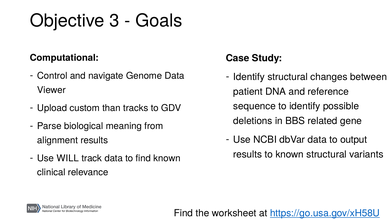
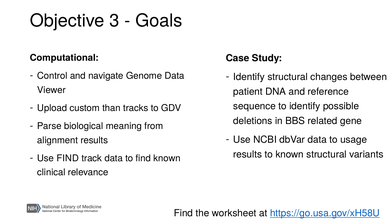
output: output -> usage
Use WILL: WILL -> FIND
